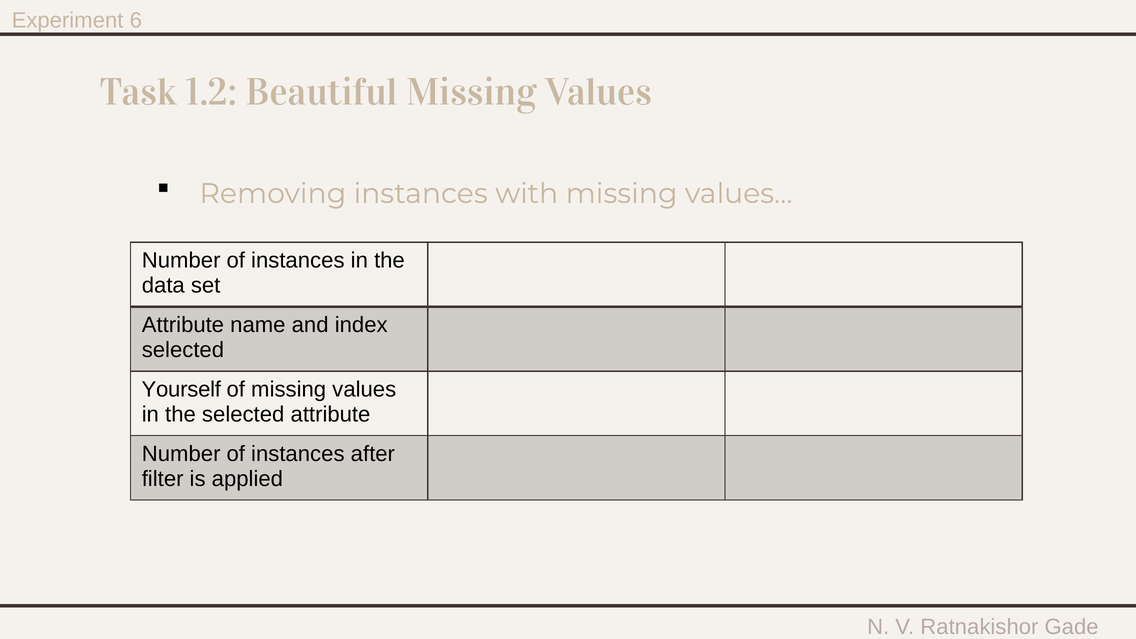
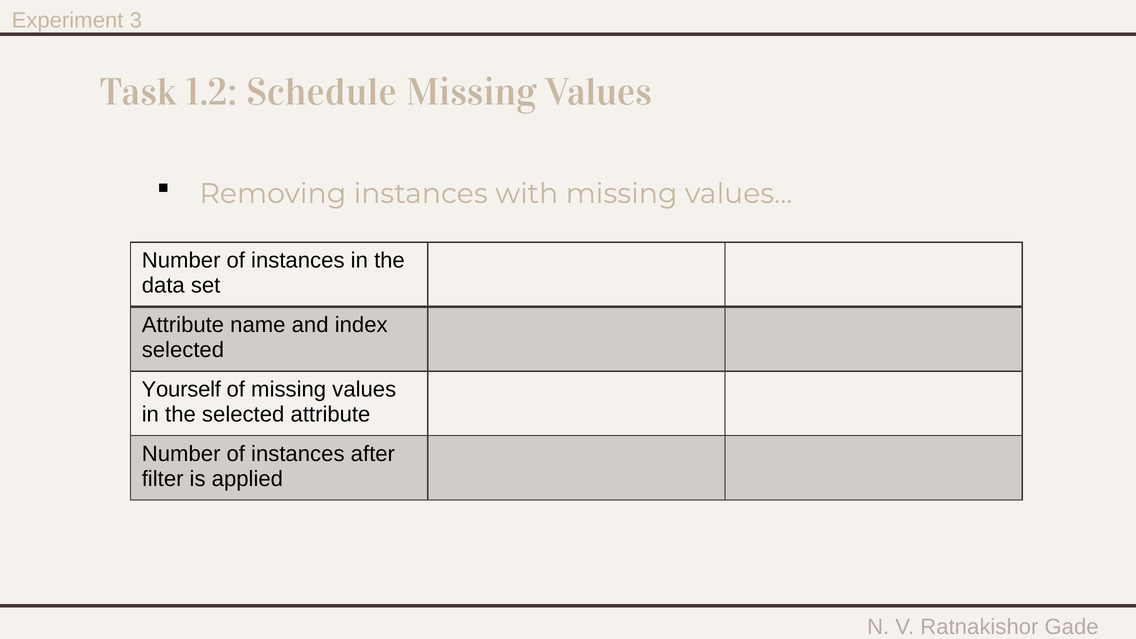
6: 6 -> 3
Beautiful: Beautiful -> Schedule
